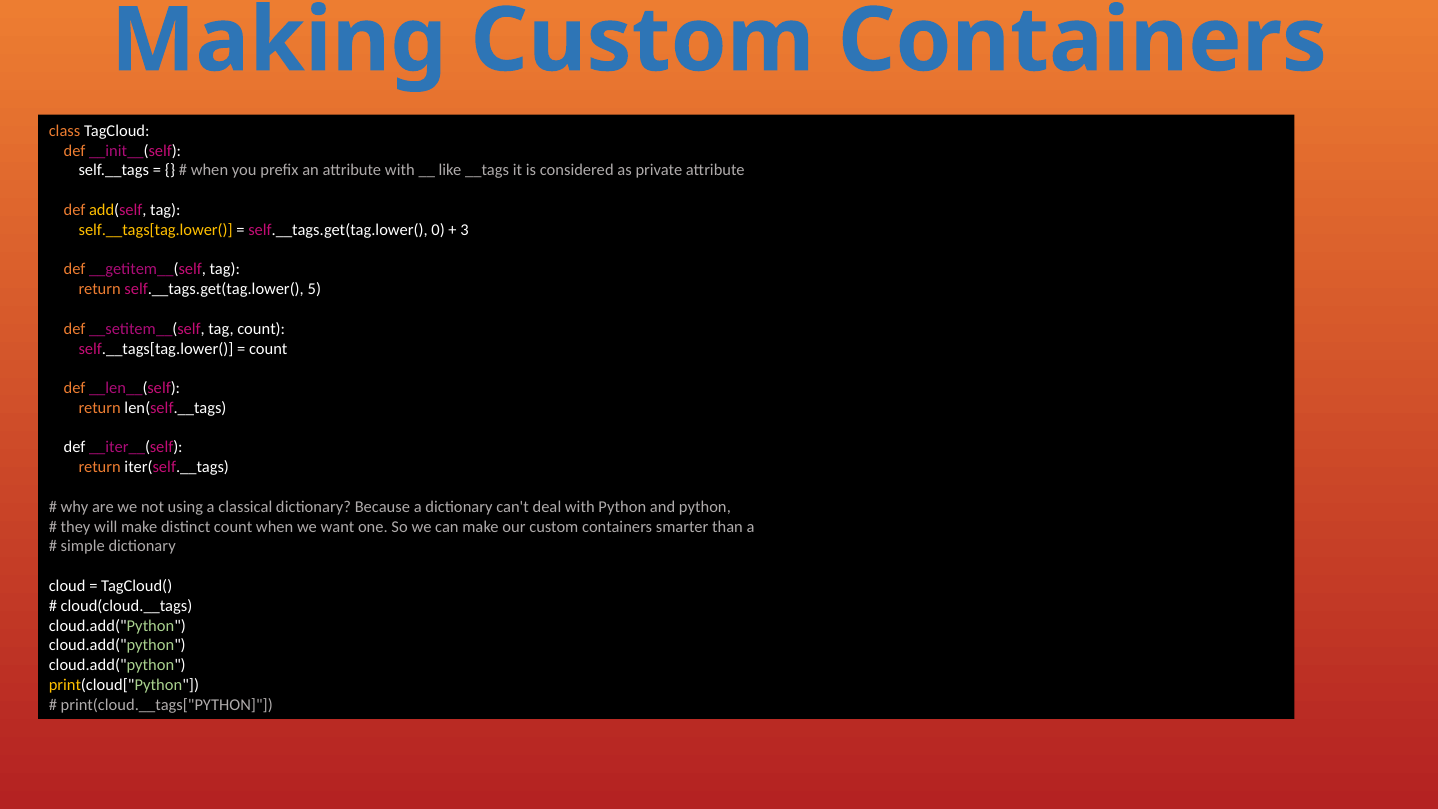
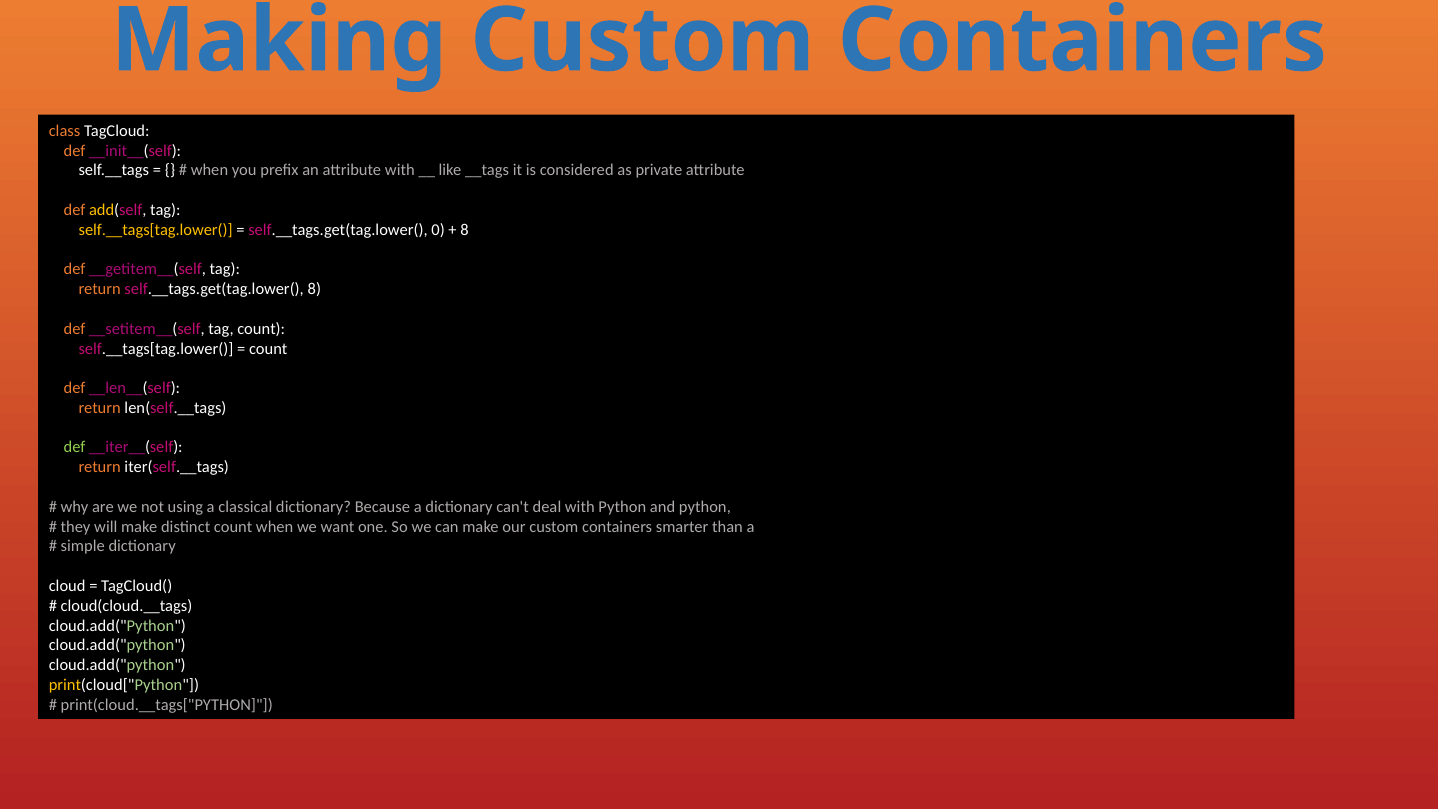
3 at (465, 230): 3 -> 8
self.__tags.get(tag.lower( 5: 5 -> 8
def at (75, 447) colour: white -> light green
